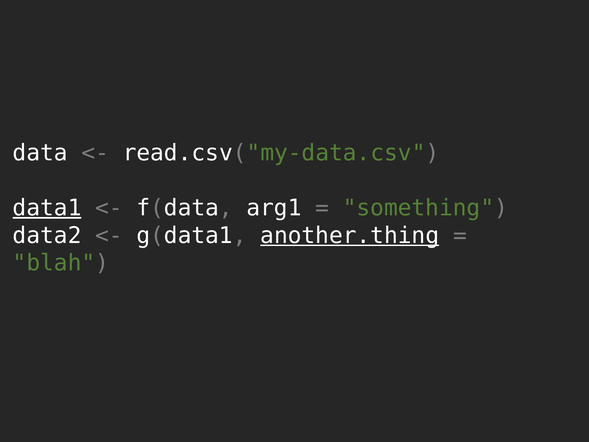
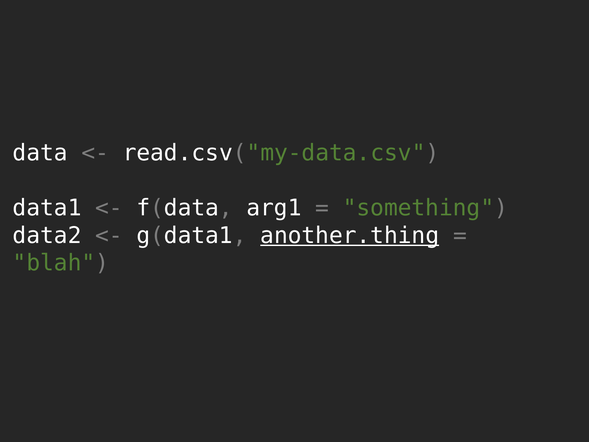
data1 underline: present -> none
